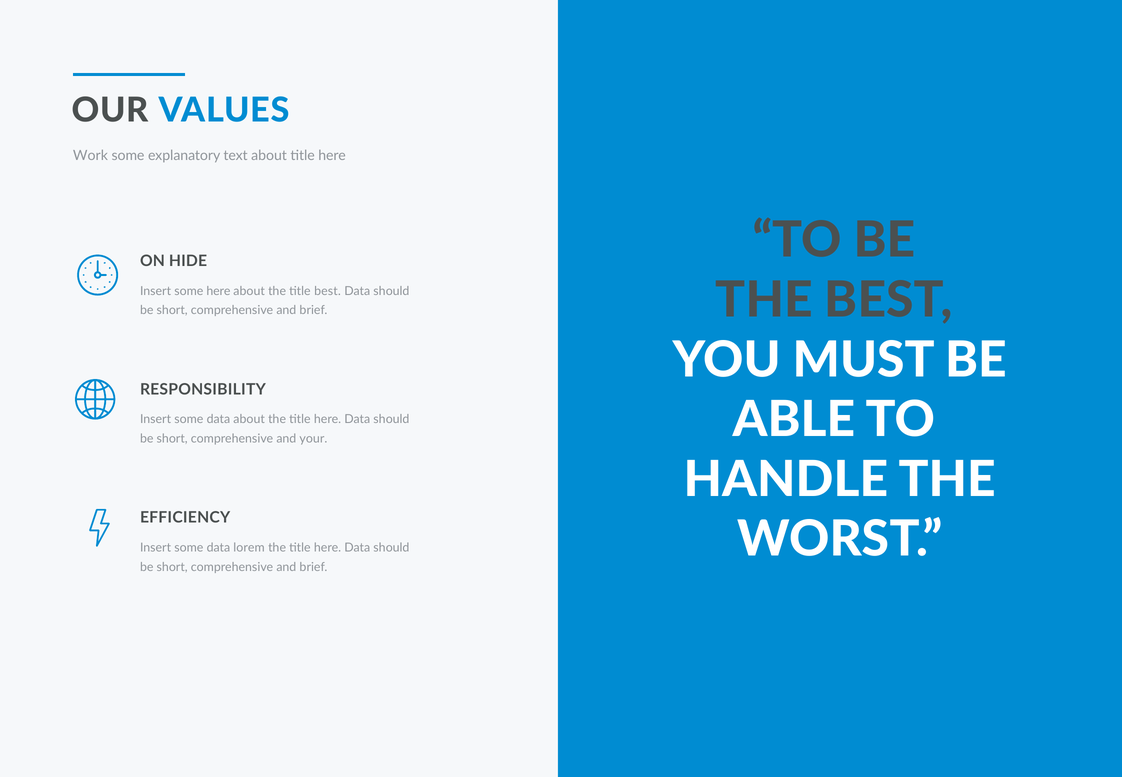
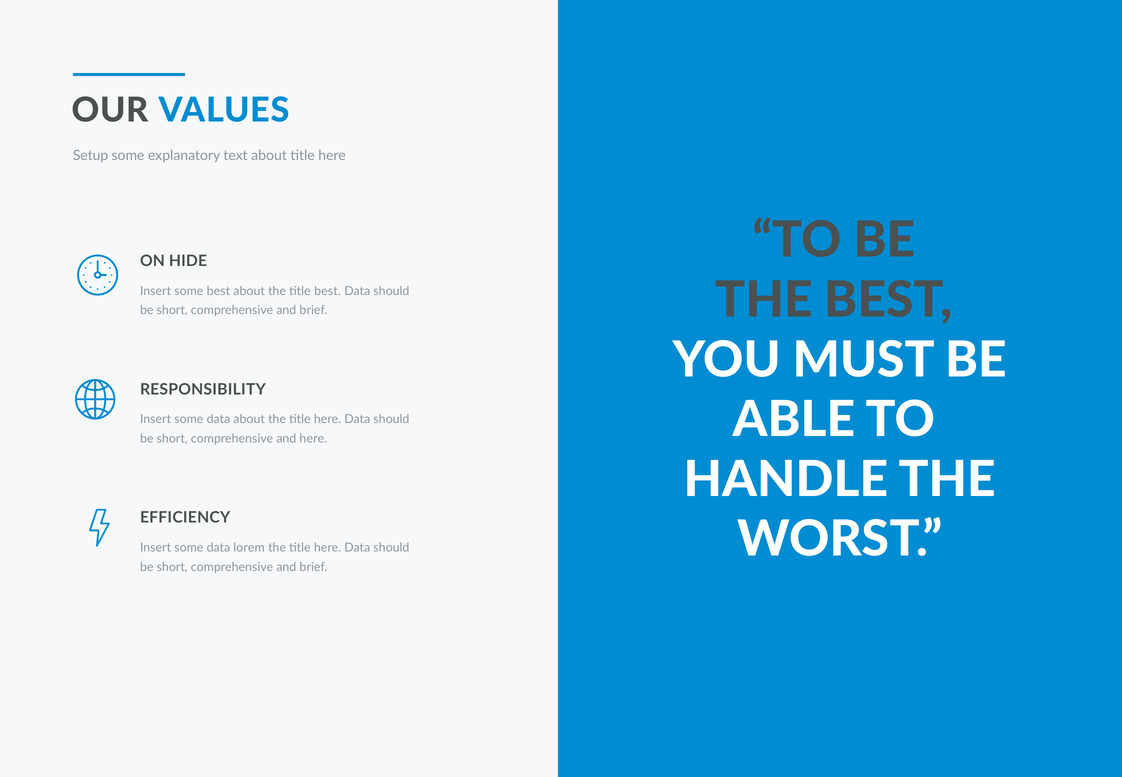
Work: Work -> Setup
some here: here -> best
and your: your -> here
